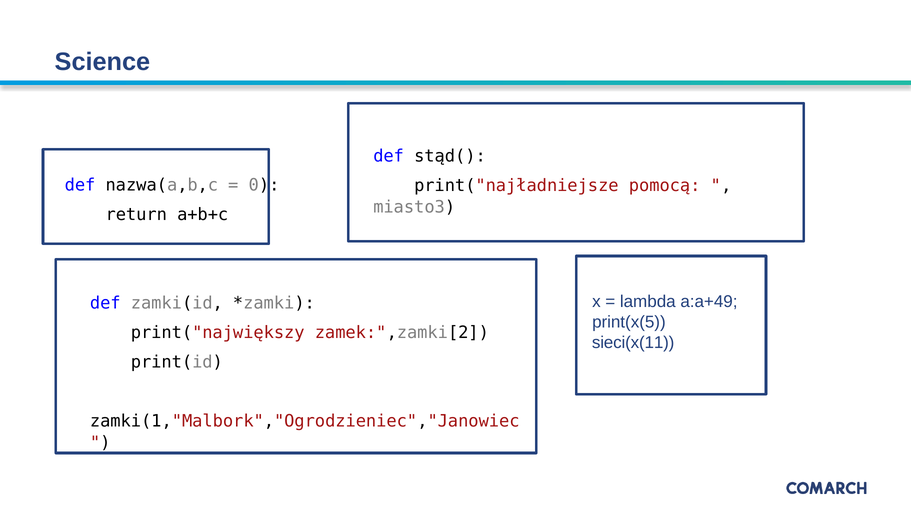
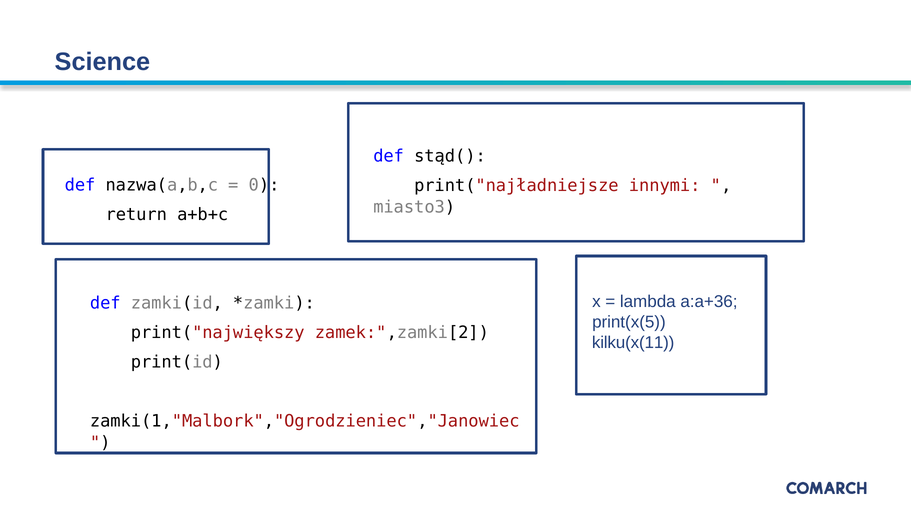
pomocą: pomocą -> innymi
a:a+49: a:a+49 -> a:a+36
sieci(x(11: sieci(x(11 -> kilku(x(11
